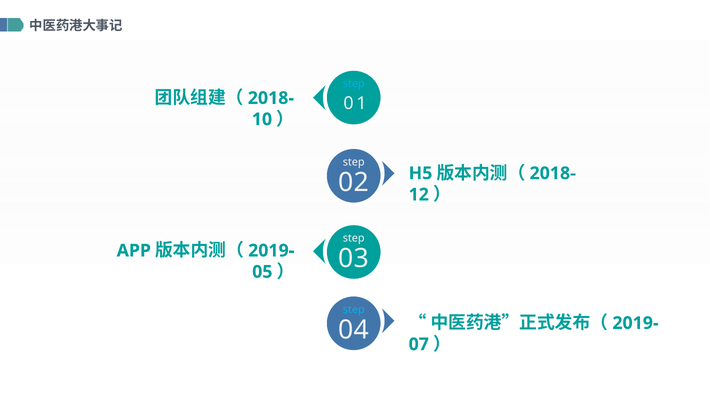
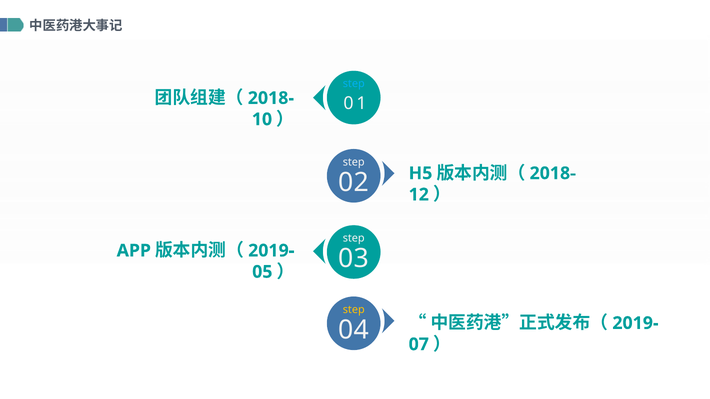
step at (354, 310) colour: light blue -> yellow
